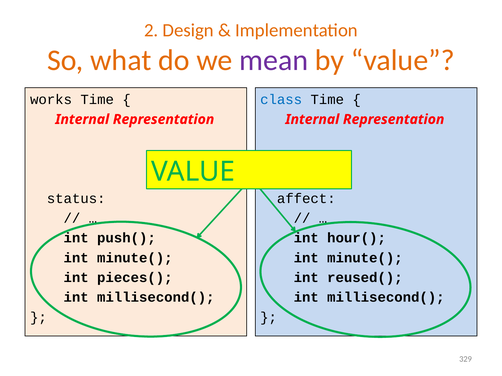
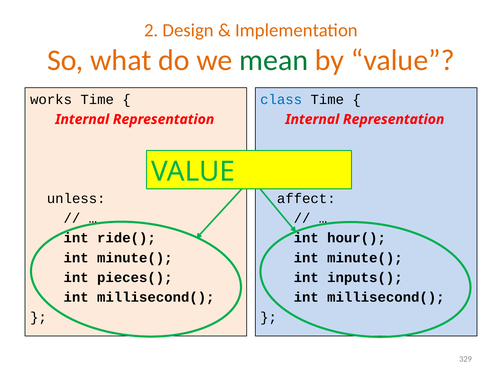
mean colour: purple -> green
status: status -> unless
push(: push( -> ride(
reused(: reused( -> inputs(
